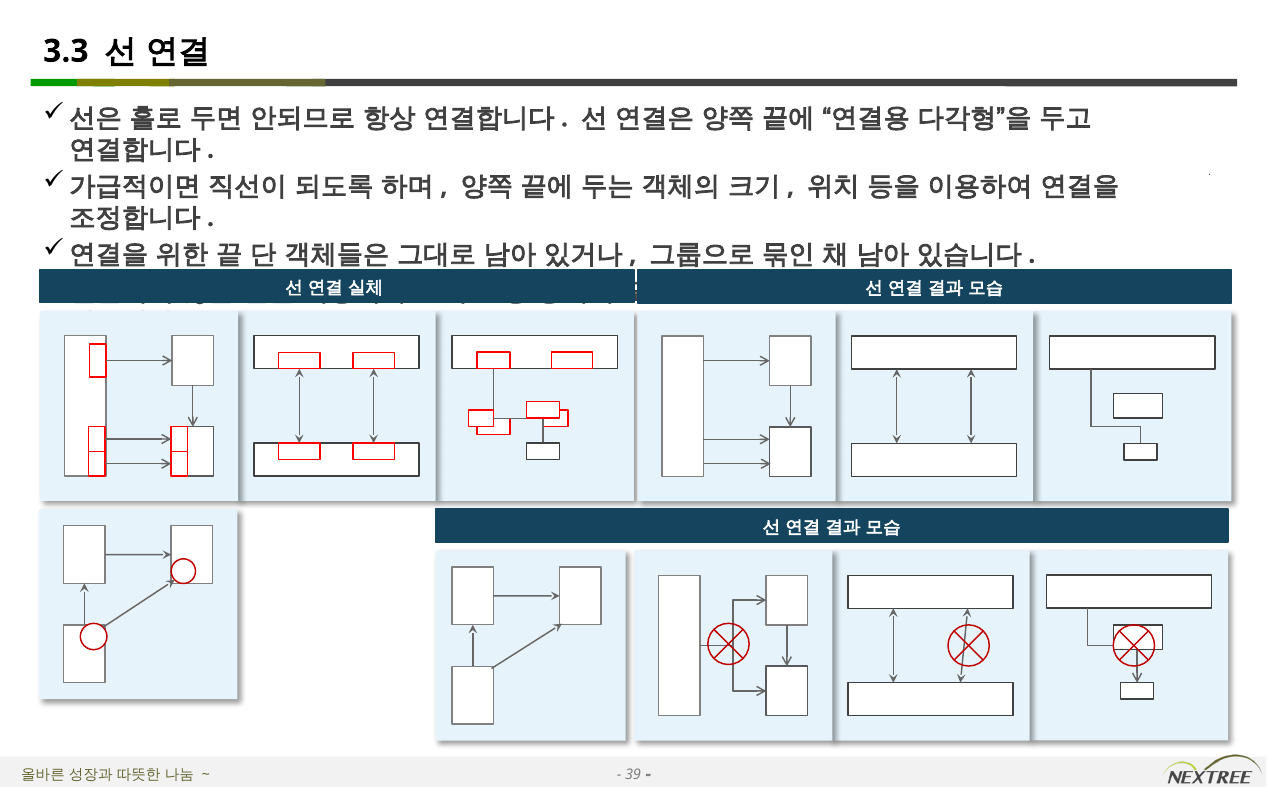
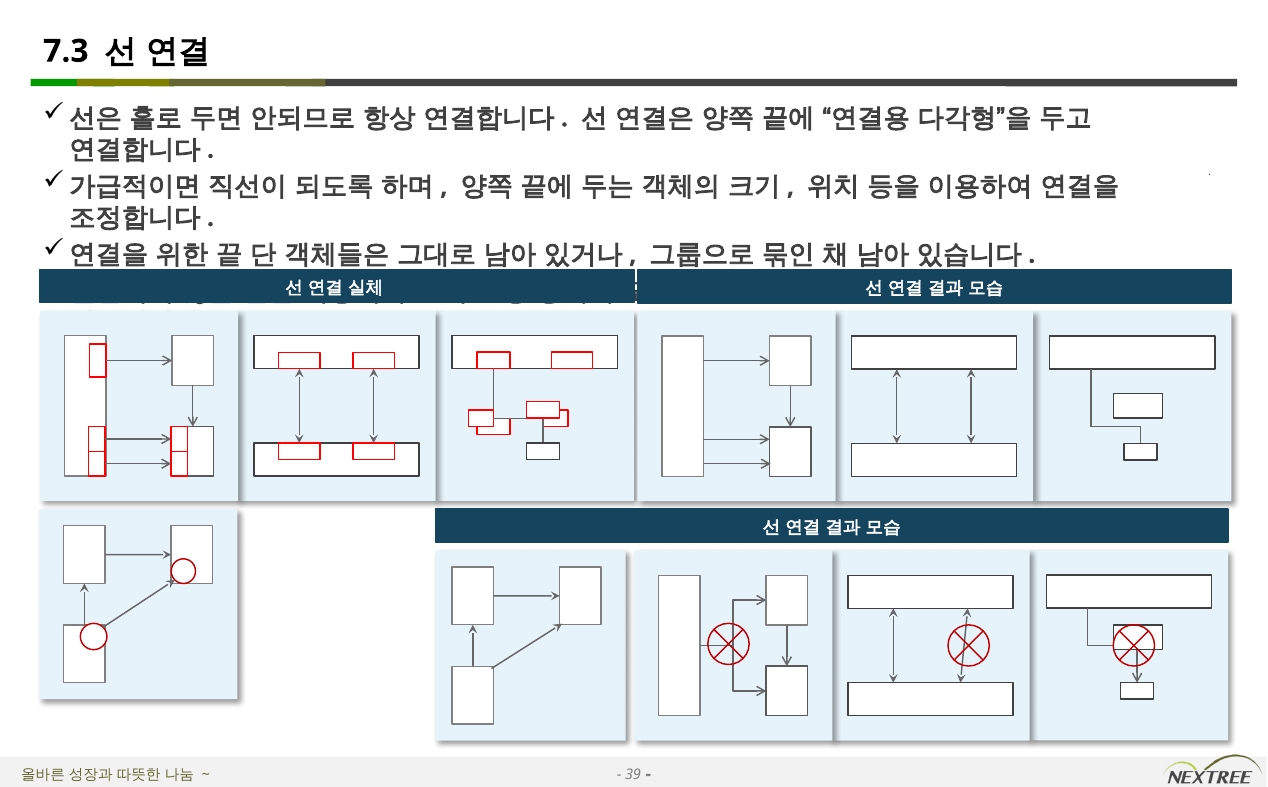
3.3: 3.3 -> 7.3
